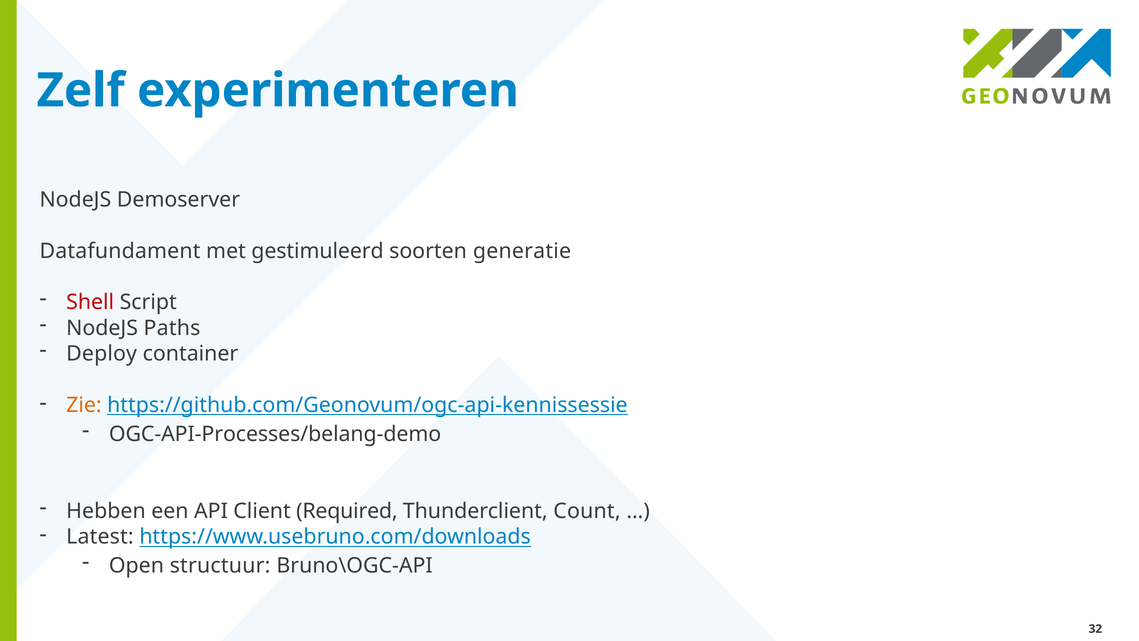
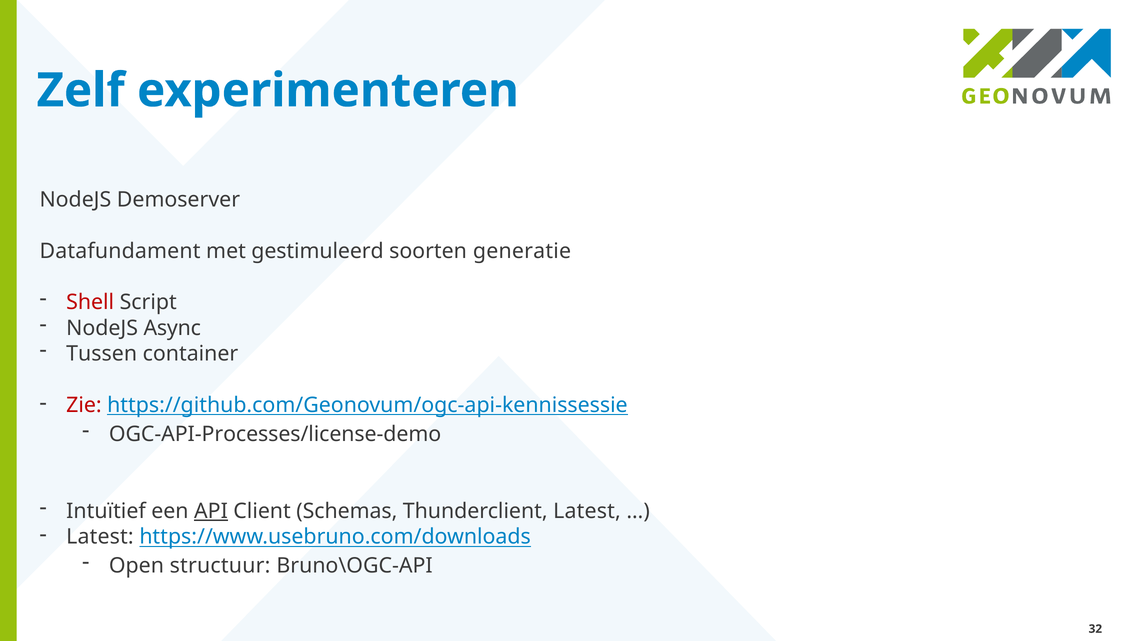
Paths: Paths -> Async
Deploy: Deploy -> Tussen
Zie colour: orange -> red
OGC-API-Processes/belang-demo: OGC-API-Processes/belang-demo -> OGC-API-Processes/license-demo
Hebben: Hebben -> Intuïtief
API underline: none -> present
Required: Required -> Schemas
Thunderclient Count: Count -> Latest
